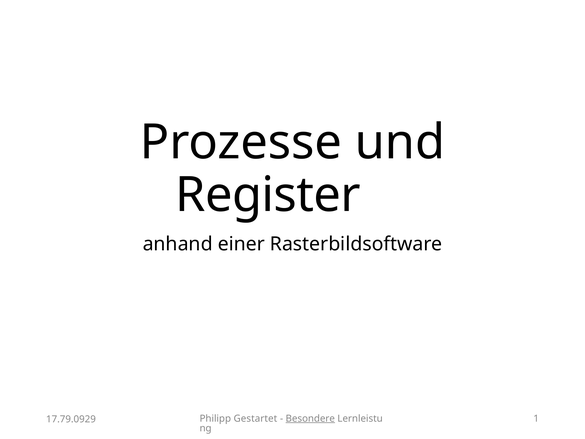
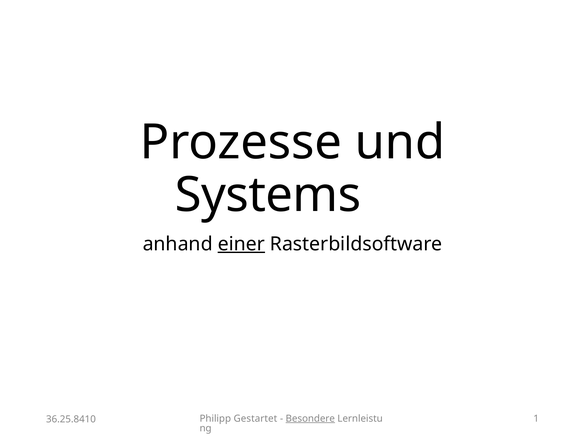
Register: Register -> Systems
einer underline: none -> present
17.79.0929: 17.79.0929 -> 36.25.8410
